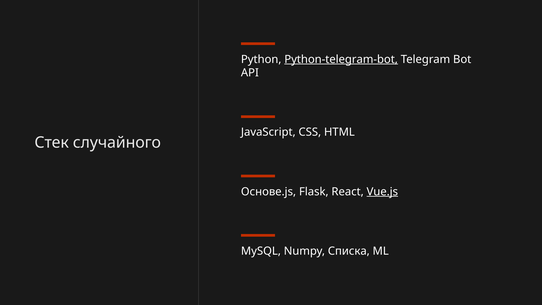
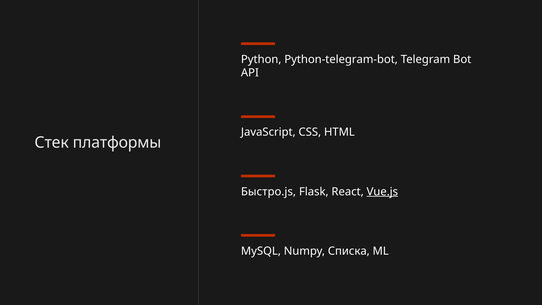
Python-telegram-bot underline: present -> none
случайного: случайного -> платформы
Основе.js: Основе.js -> Быстро.js
